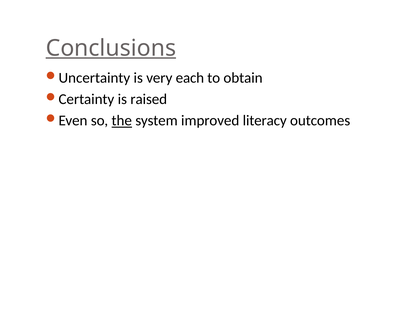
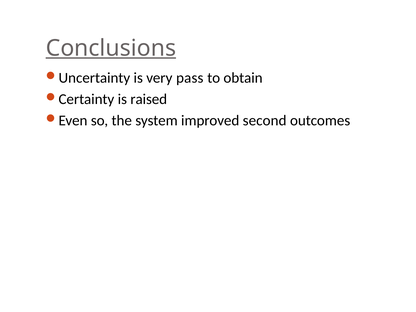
each: each -> pass
the underline: present -> none
literacy: literacy -> second
